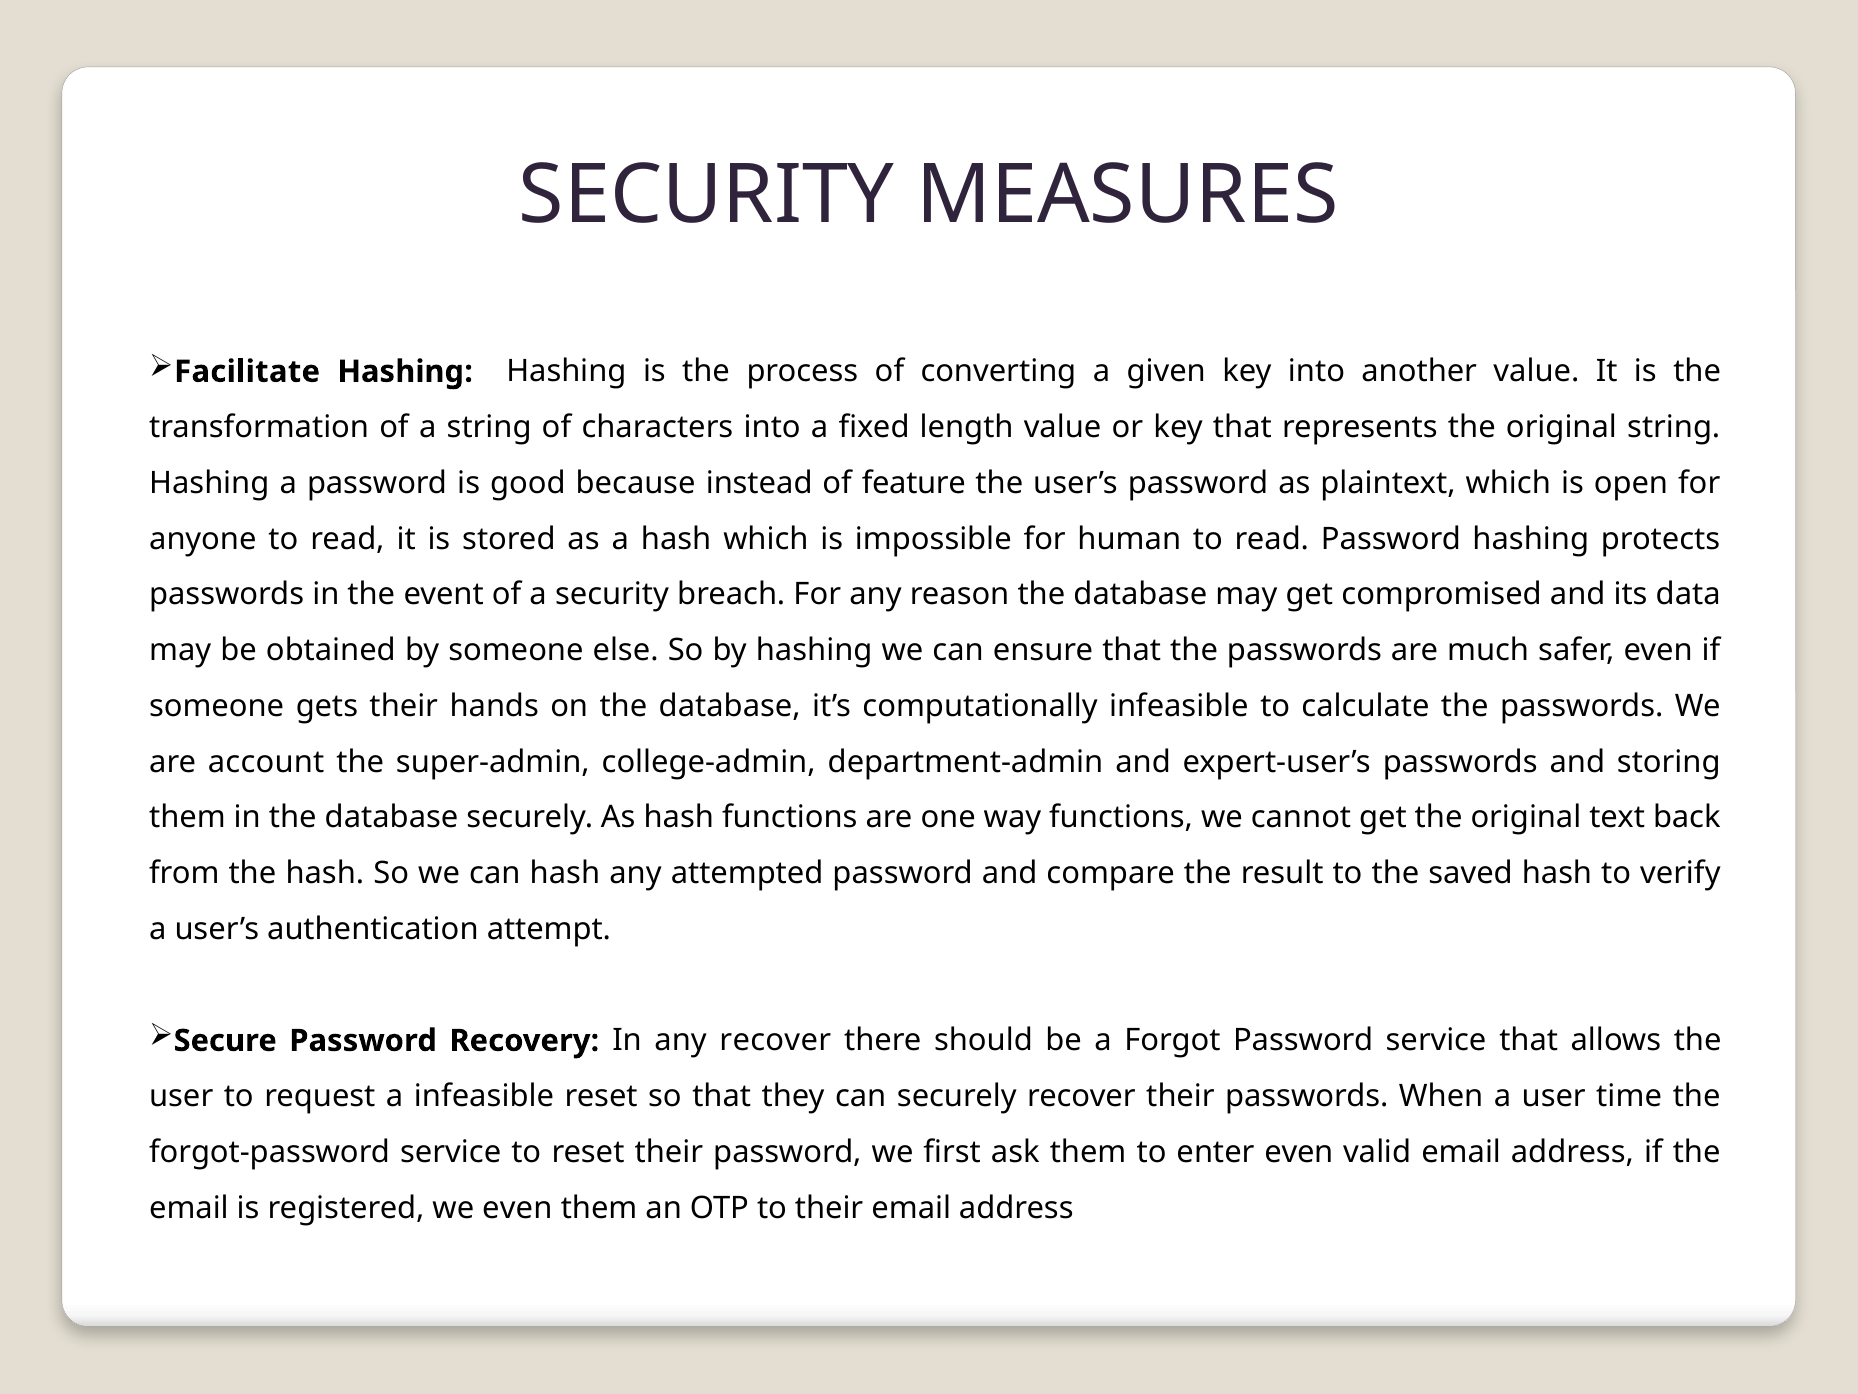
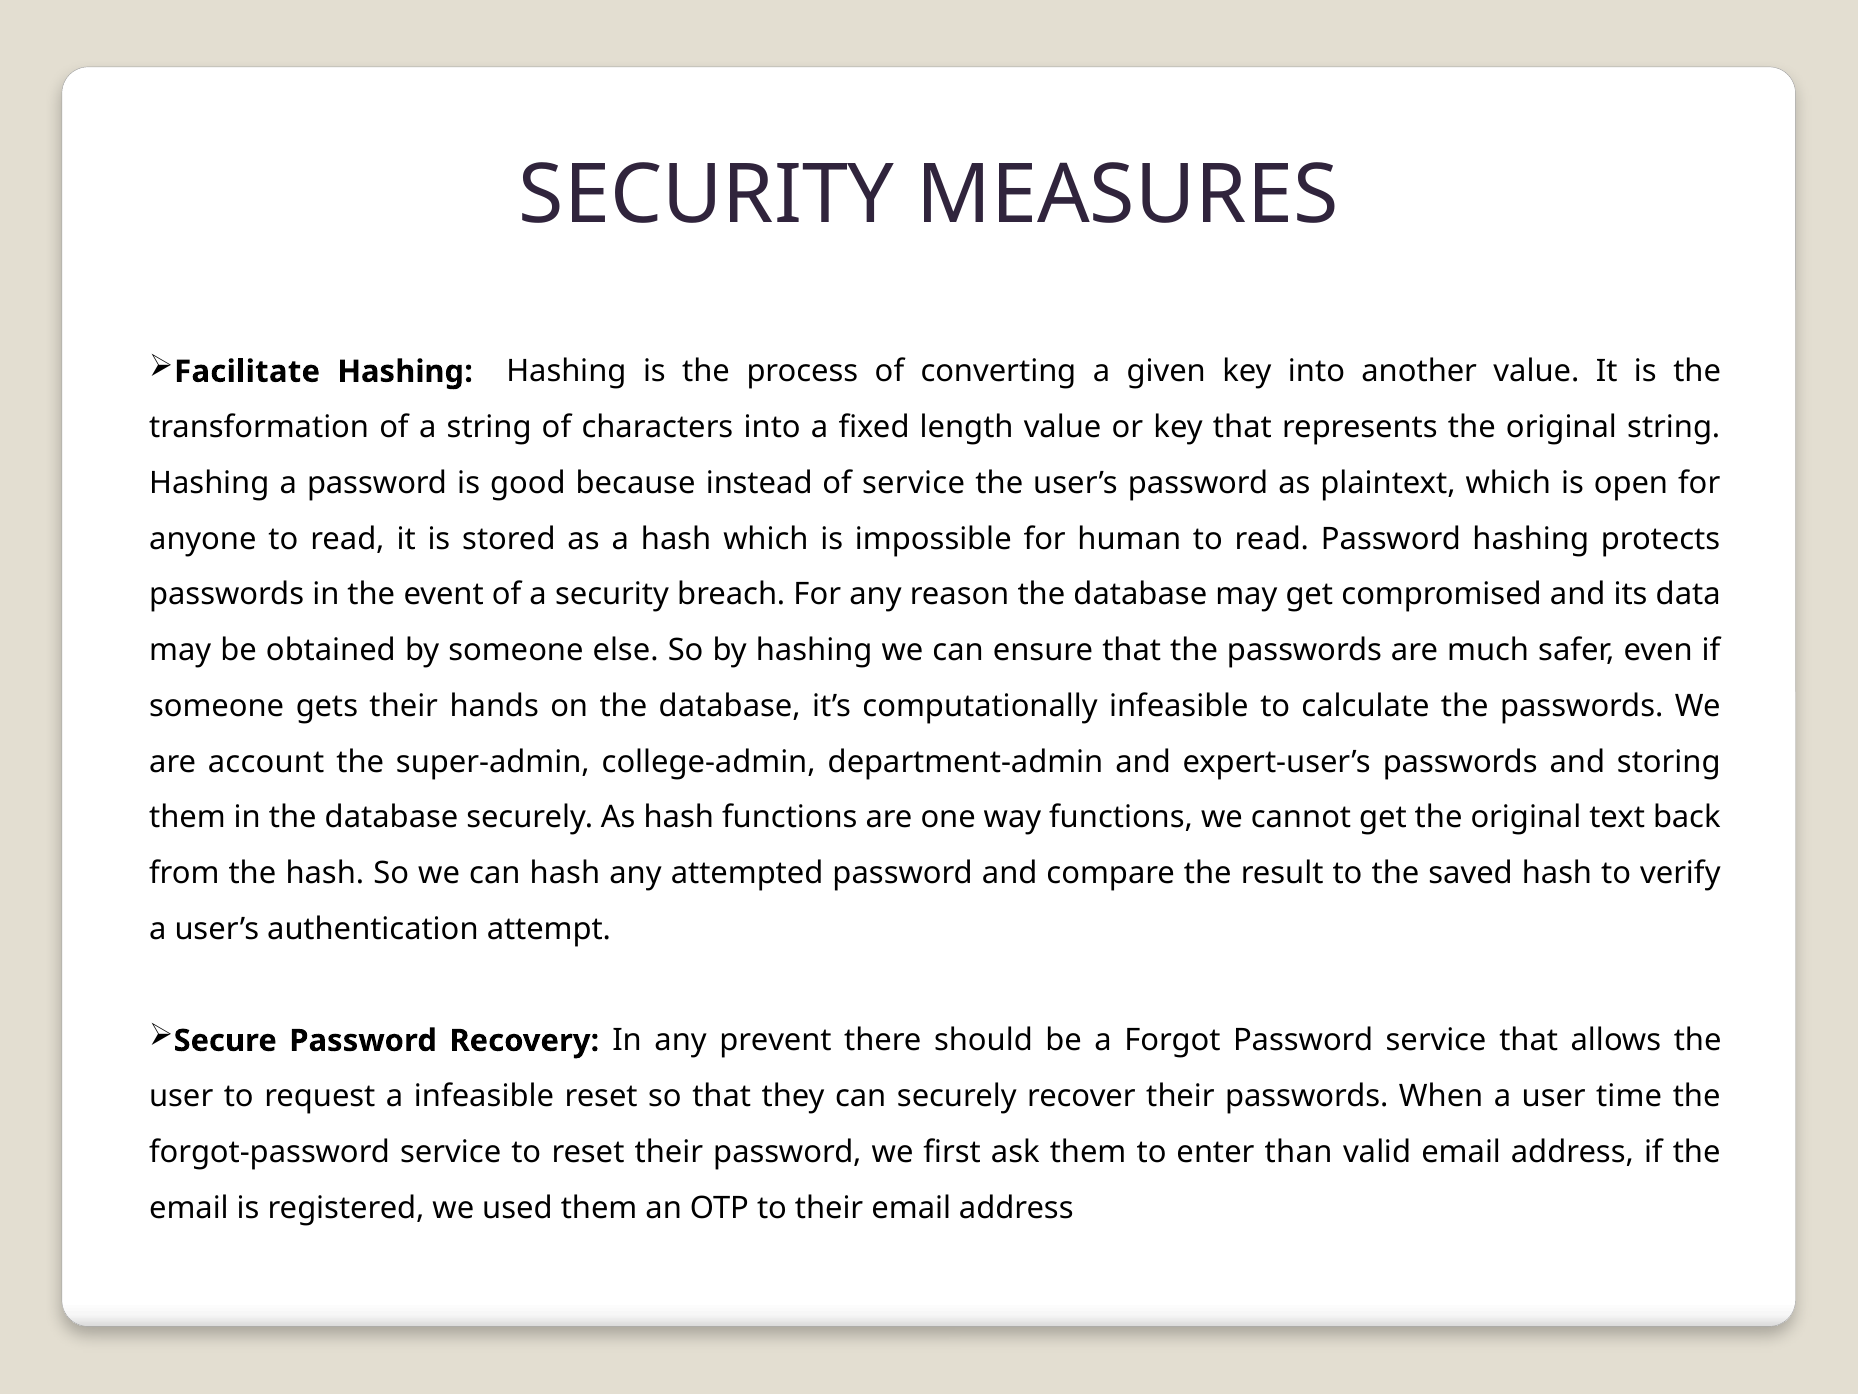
of feature: feature -> service
any recover: recover -> prevent
enter even: even -> than
we even: even -> used
